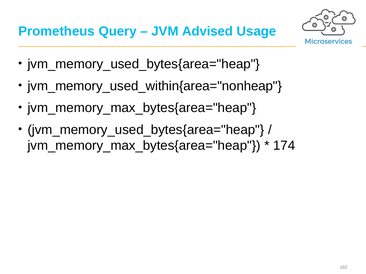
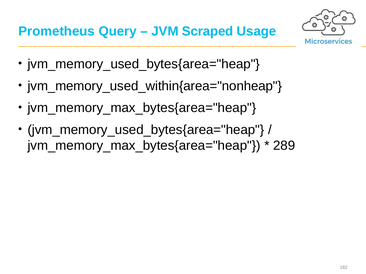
Advised: Advised -> Scraped
174: 174 -> 289
